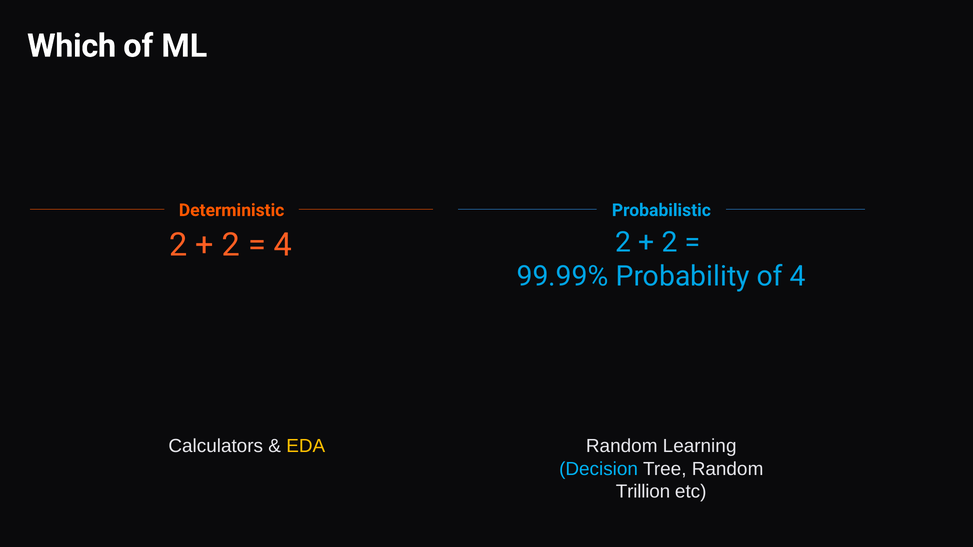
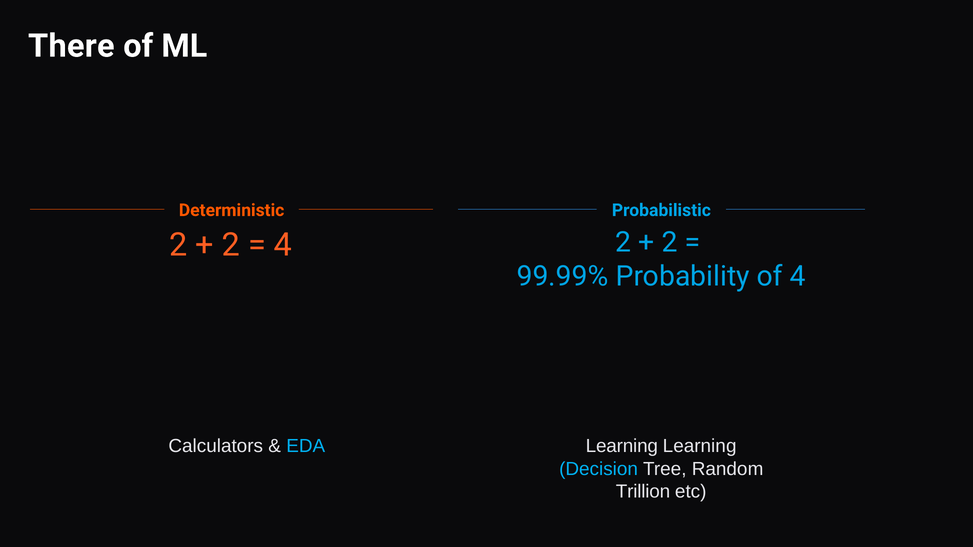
Which: Which -> There
EDA colour: yellow -> light blue
Random at (622, 446): Random -> Learning
